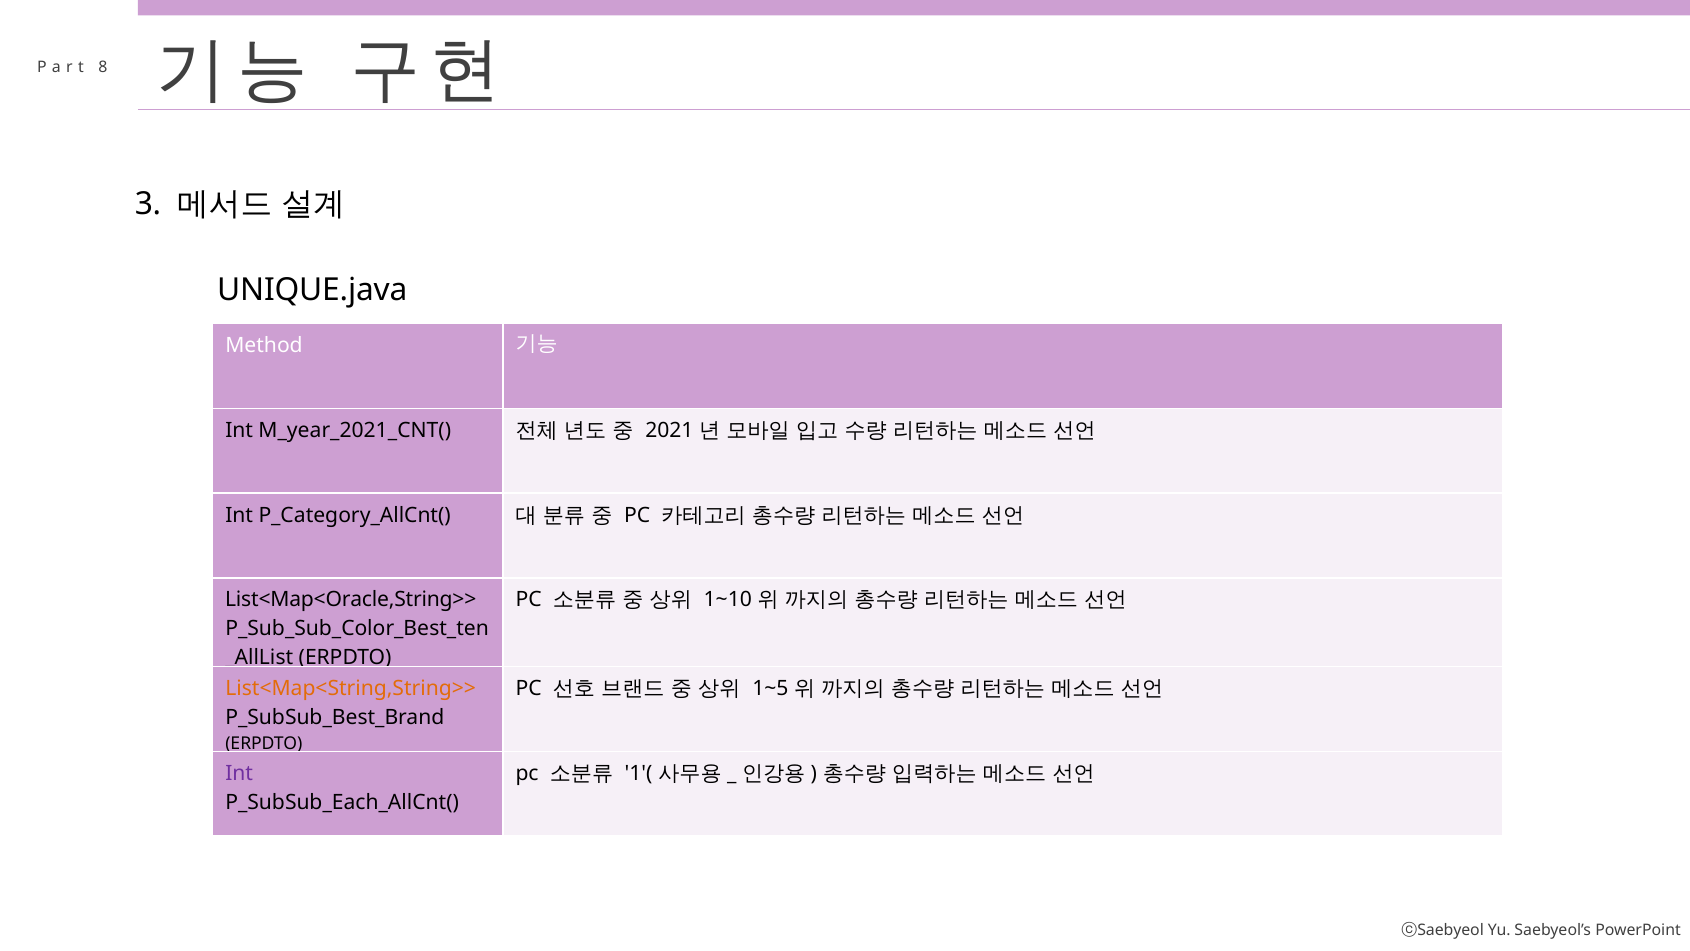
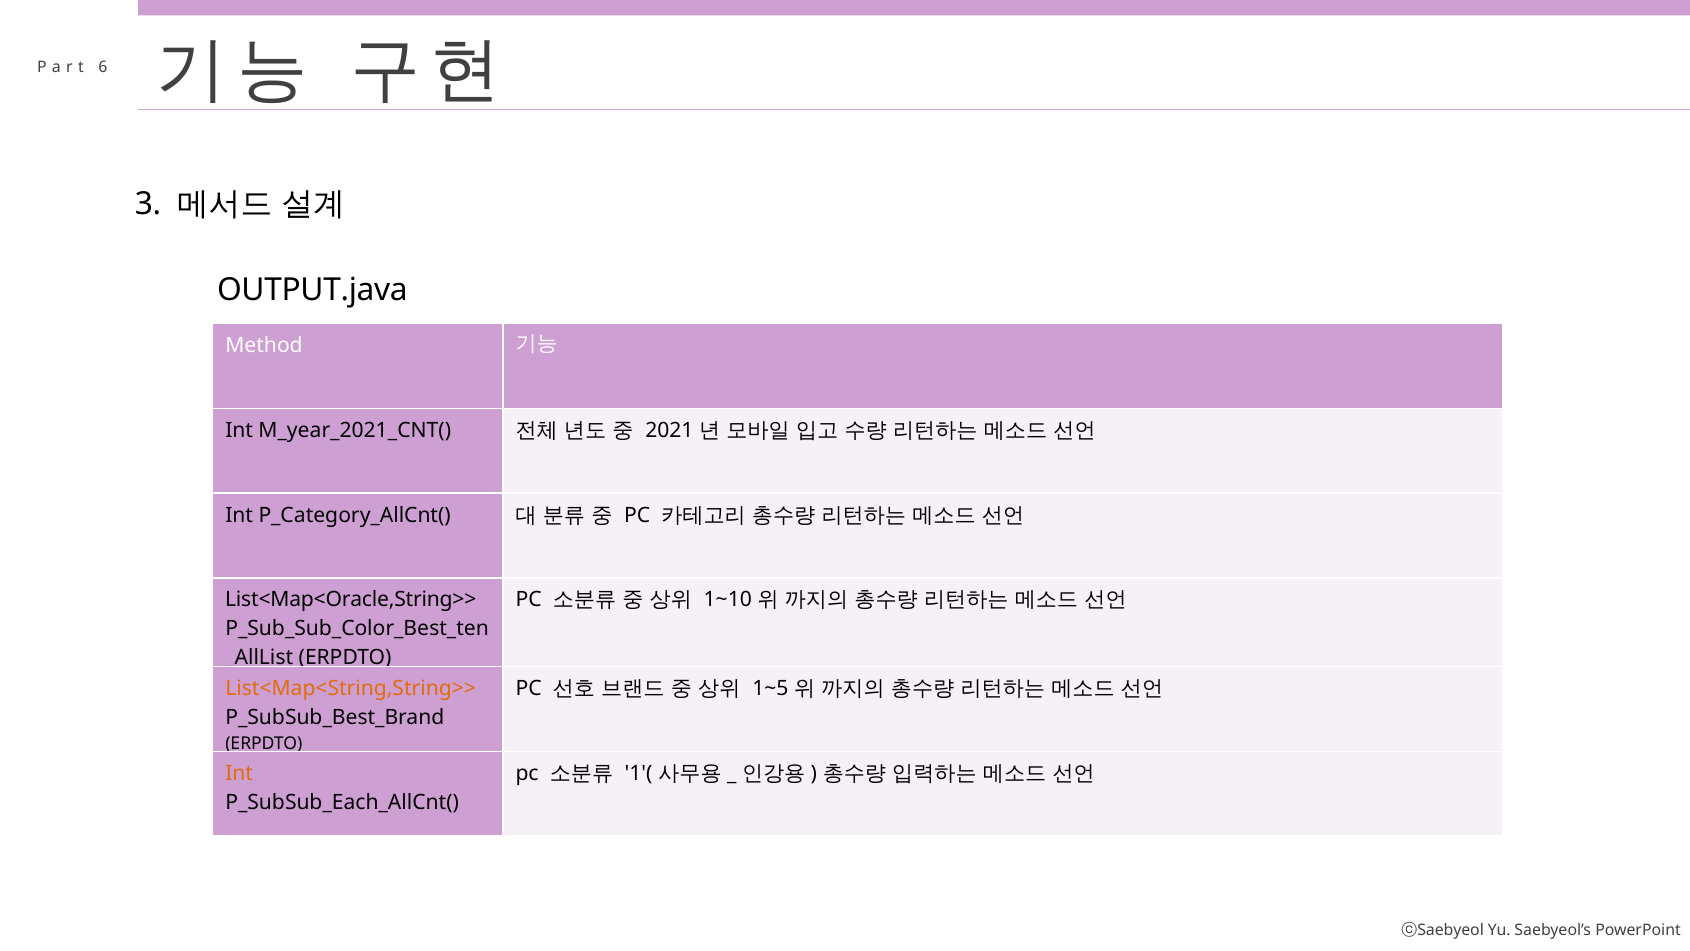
8: 8 -> 6
UNIQUE.java: UNIQUE.java -> OUTPUT.java
Int at (239, 773) colour: purple -> orange
